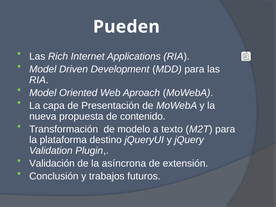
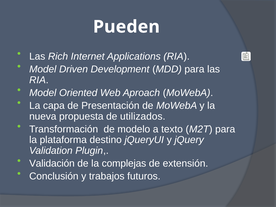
contenido: contenido -> utilizados
asíncrona: asíncrona -> complejas
